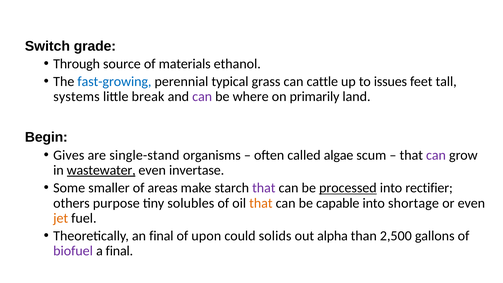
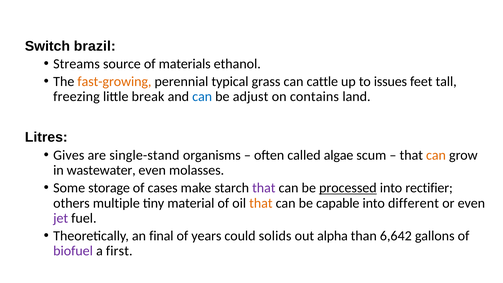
grade: grade -> brazil
Through: Through -> Streams
fast-growing colour: blue -> orange
systems: systems -> freezing
can at (202, 97) colour: purple -> blue
where: where -> adjust
primarily: primarily -> contains
Begin: Begin -> Litres
can at (436, 155) colour: purple -> orange
wastewater underline: present -> none
invertase: invertase -> molasses
smaller: smaller -> storage
areas: areas -> cases
purpose: purpose -> multiple
solubles: solubles -> material
shortage: shortage -> different
jet colour: orange -> purple
upon: upon -> years
2,500: 2,500 -> 6,642
a final: final -> first
